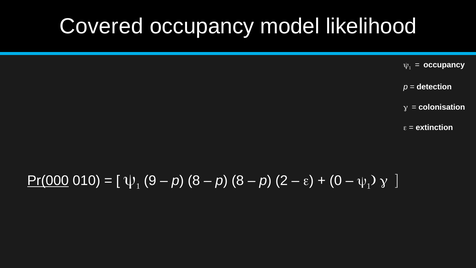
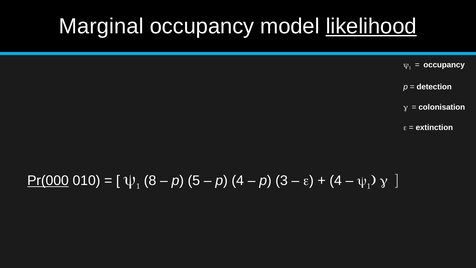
Covered: Covered -> Marginal
likelihood underline: none -> present
9: 9 -> 8
8 at (194, 181): 8 -> 5
8 at (238, 181): 8 -> 4
2: 2 -> 3
0 at (336, 181): 0 -> 4
